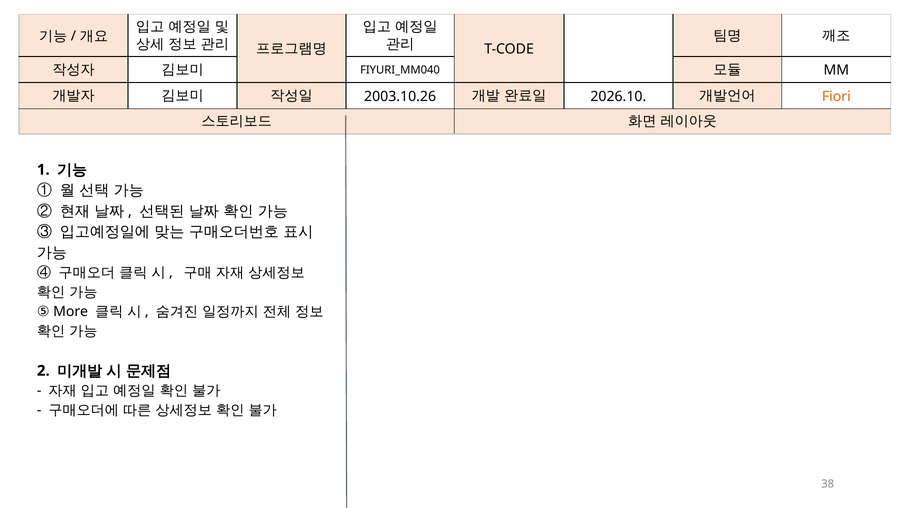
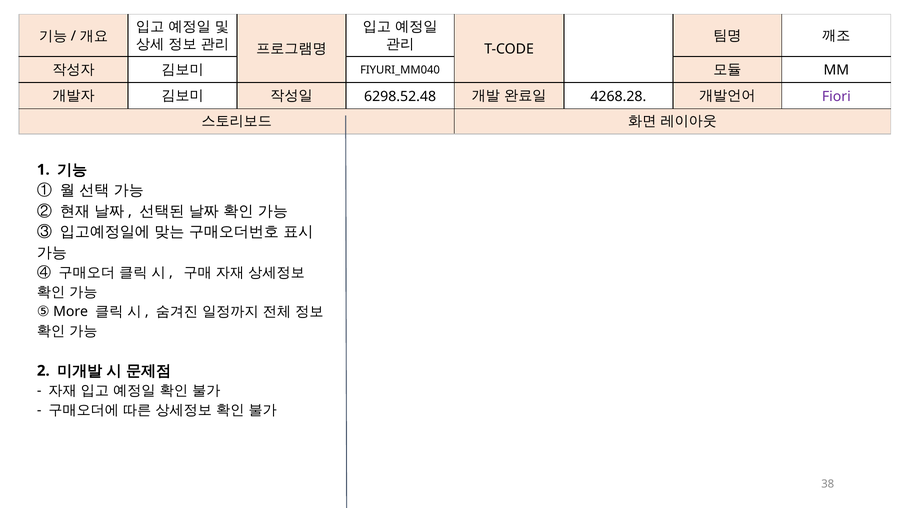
2003.10.26: 2003.10.26 -> 6298.52.48
2026.10: 2026.10 -> 4268.28
Fiori colour: orange -> purple
